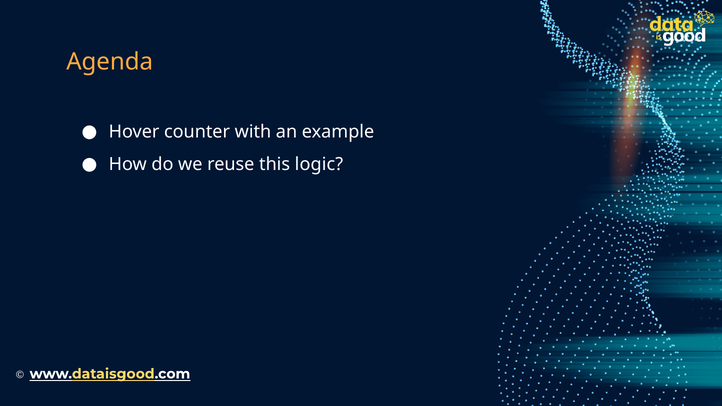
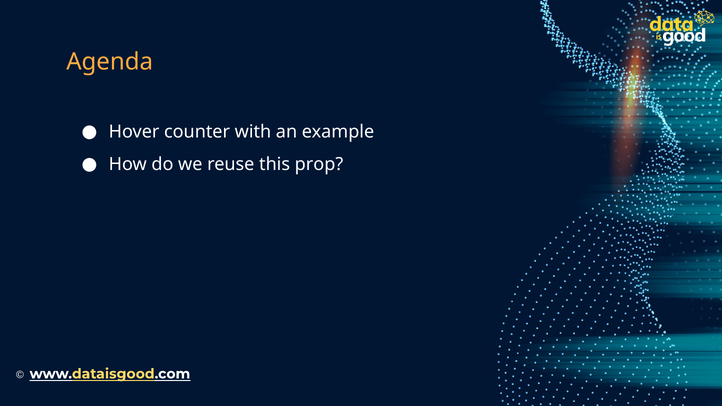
logic: logic -> prop
